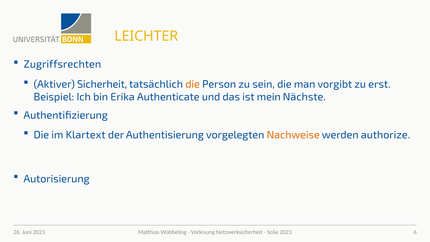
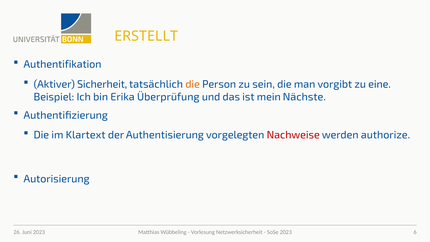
LEICHTER: LEICHTER -> ERSTELLT
Zugriffsrechten: Zugriffsrechten -> Authentifikation
erst: erst -> eine
Authenticate: Authenticate -> Überprüfung
Nachweise colour: orange -> red
